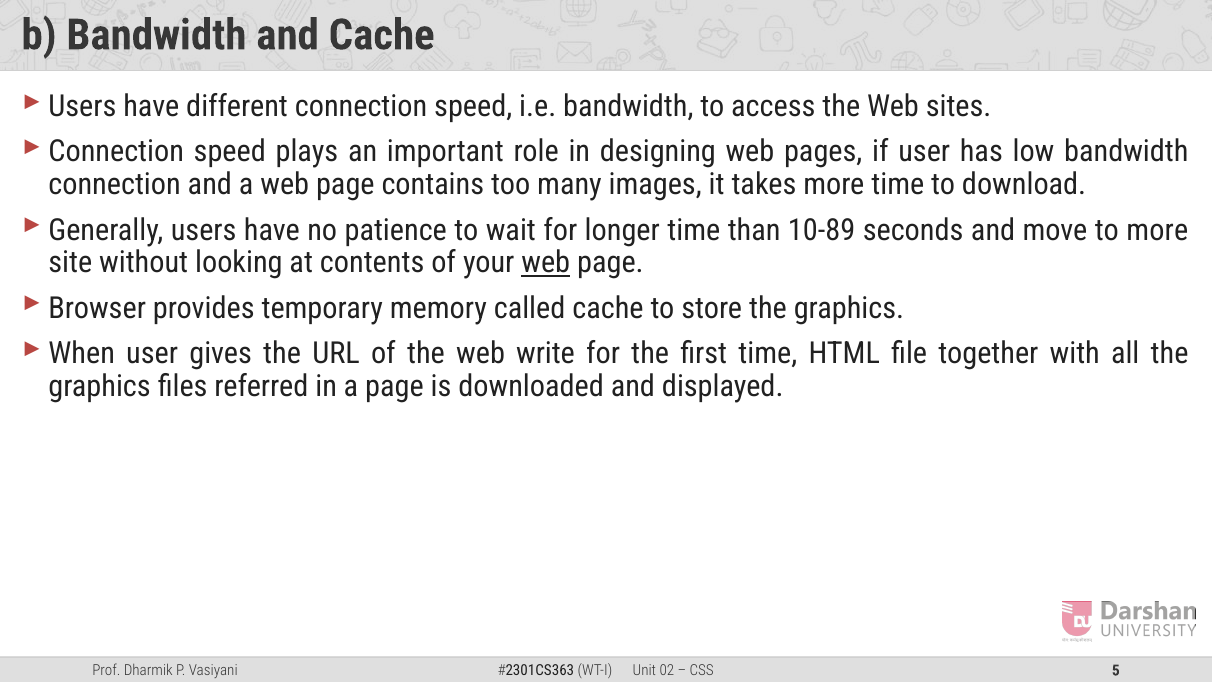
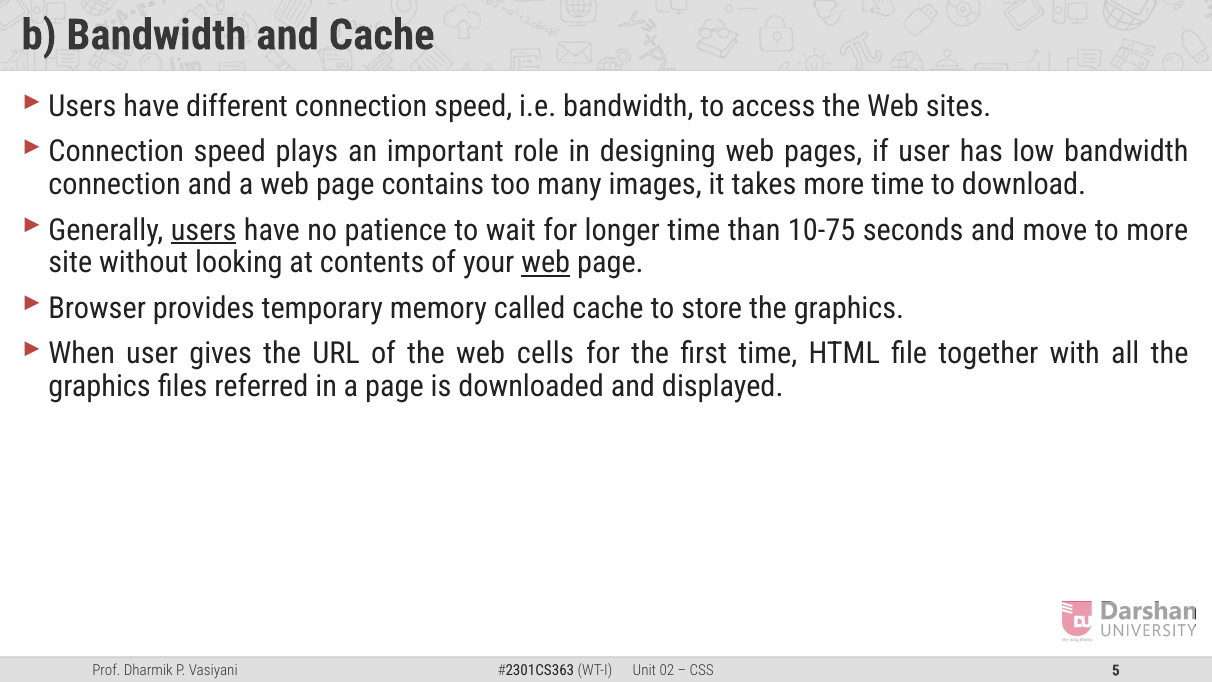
users at (204, 230) underline: none -> present
10-89: 10-89 -> 10-75
write: write -> cells
